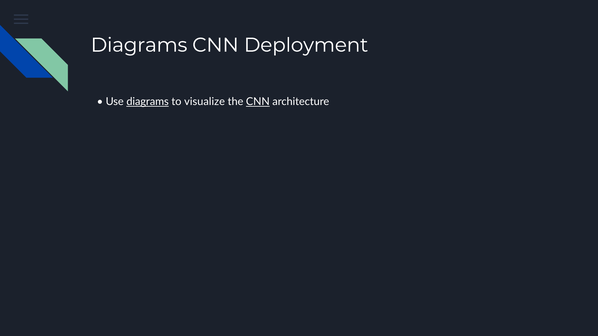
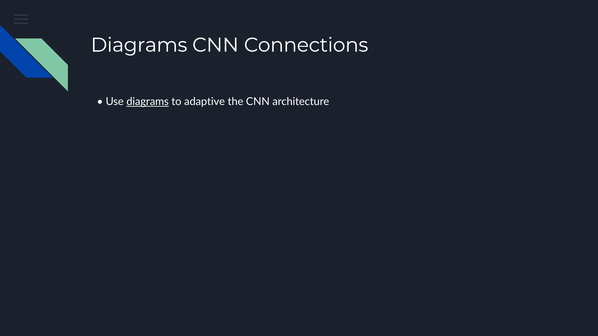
Deployment: Deployment -> Connections
visualize: visualize -> adaptive
CNN at (258, 102) underline: present -> none
